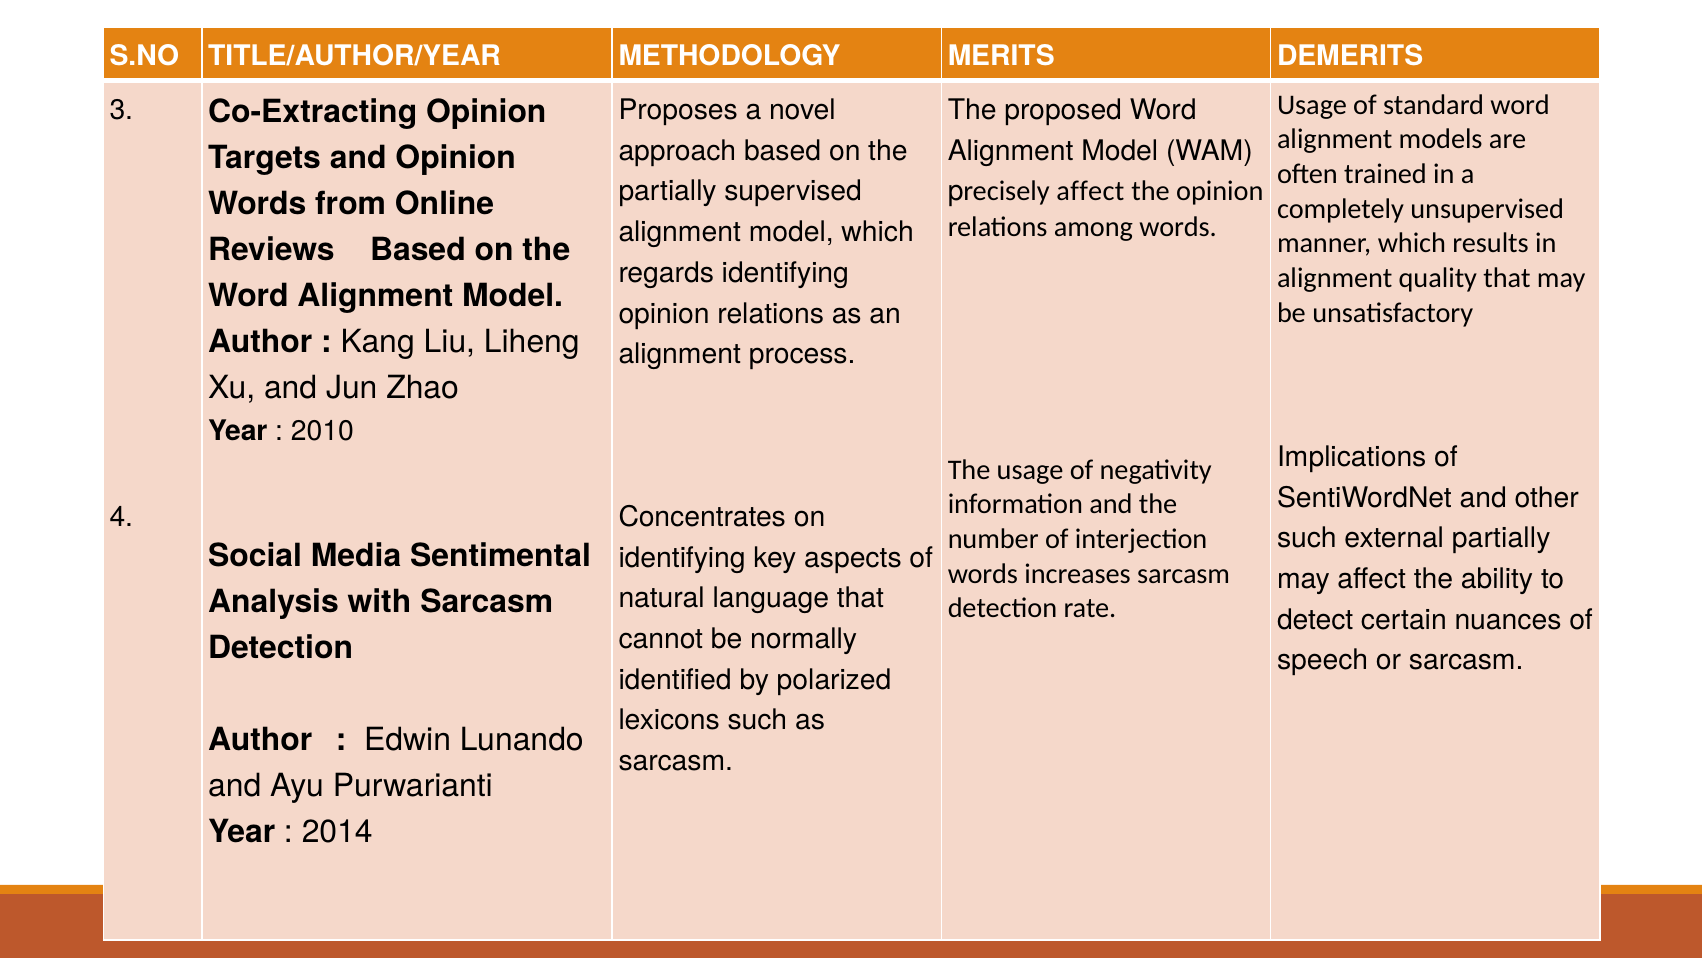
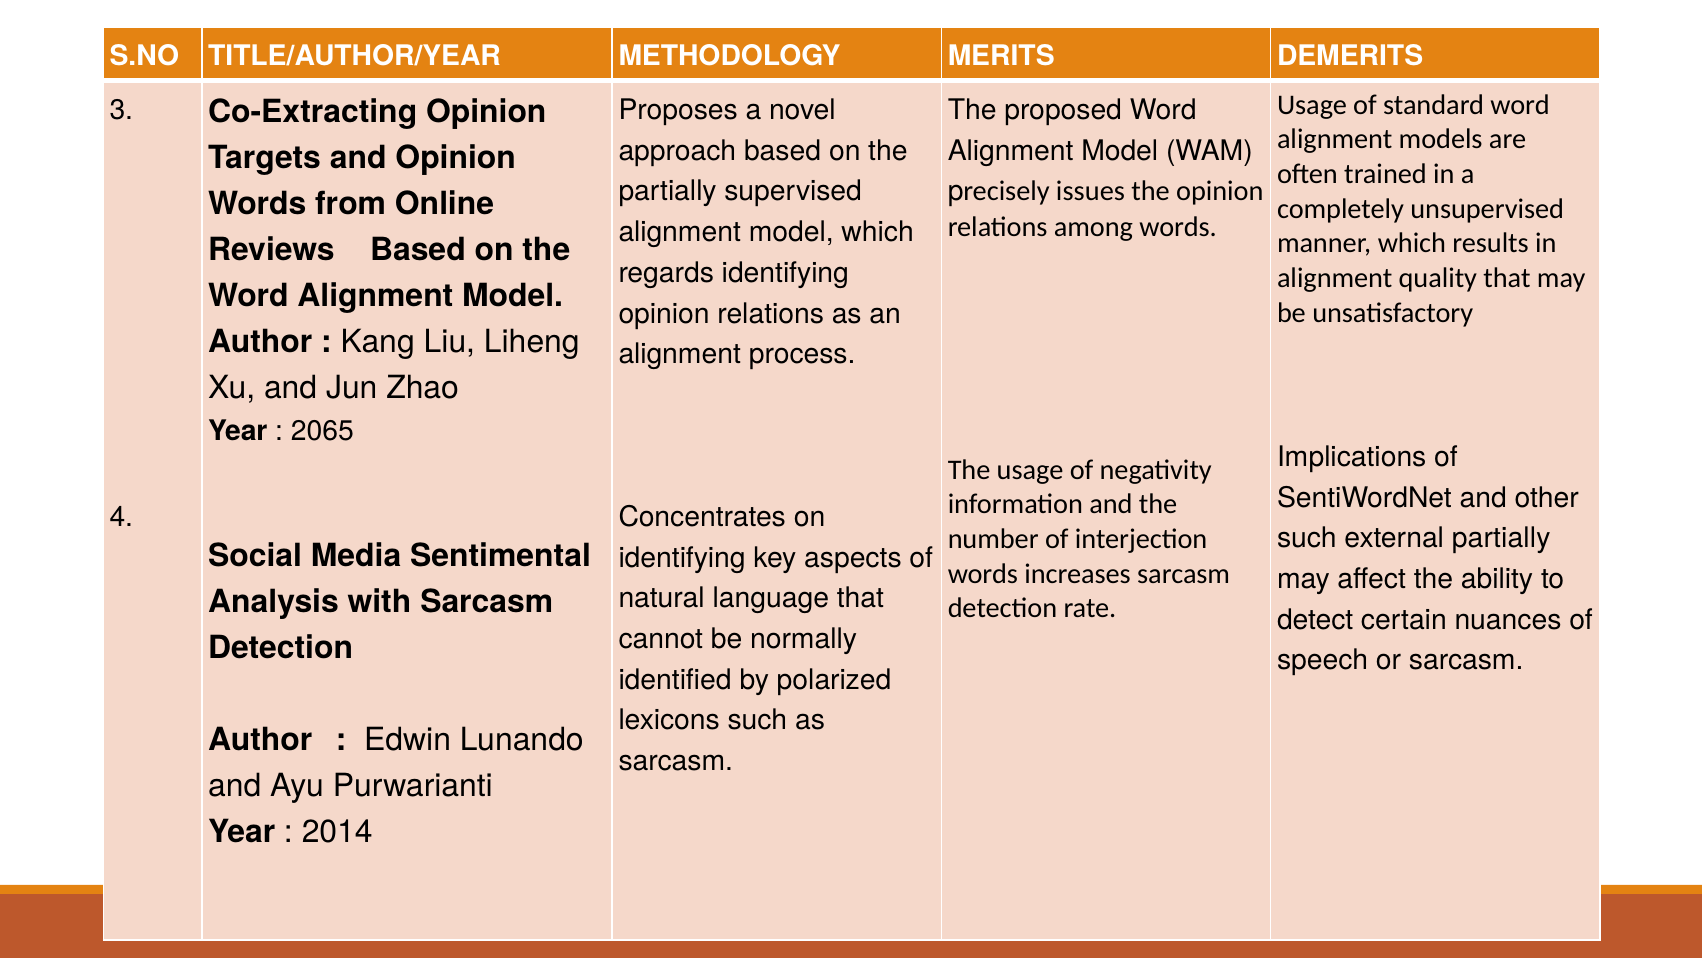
precisely affect: affect -> issues
2010: 2010 -> 2065
